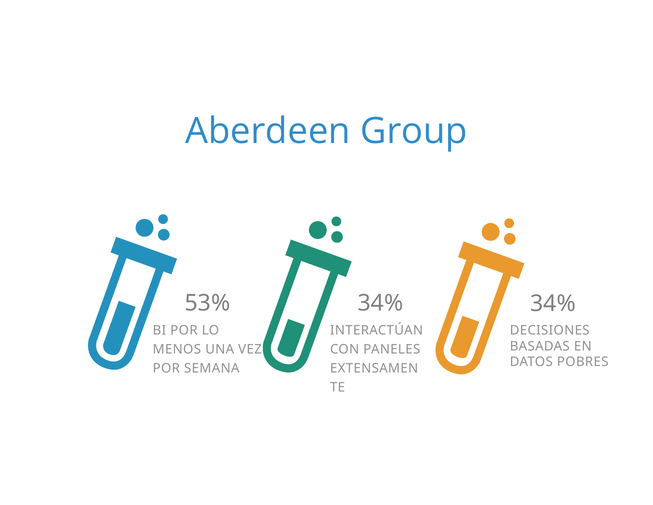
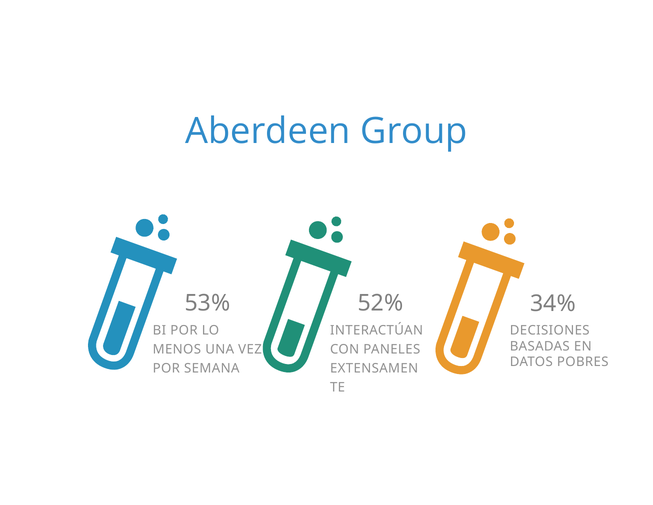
53% 34%: 34% -> 52%
